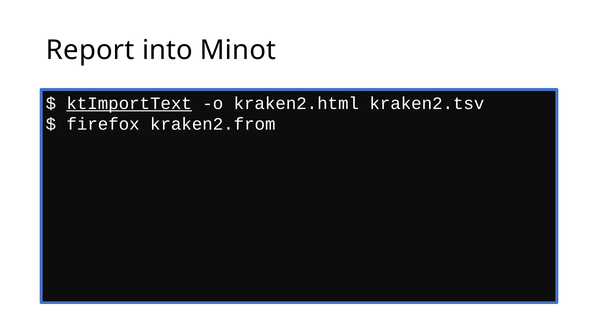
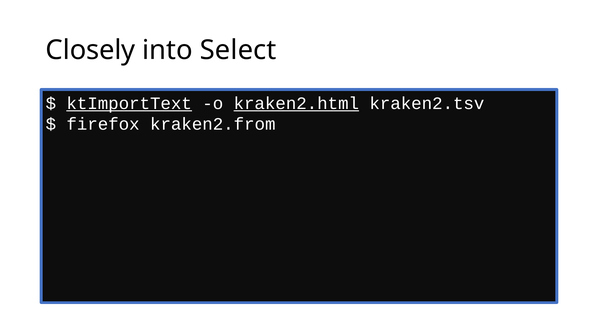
Report: Report -> Closely
Minot: Minot -> Select
kraken2.html underline: none -> present
